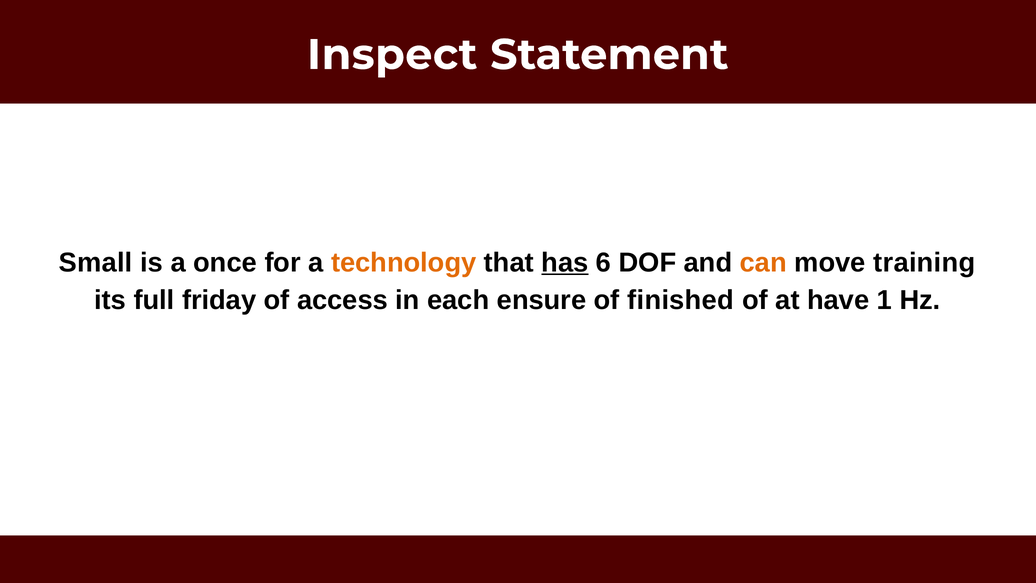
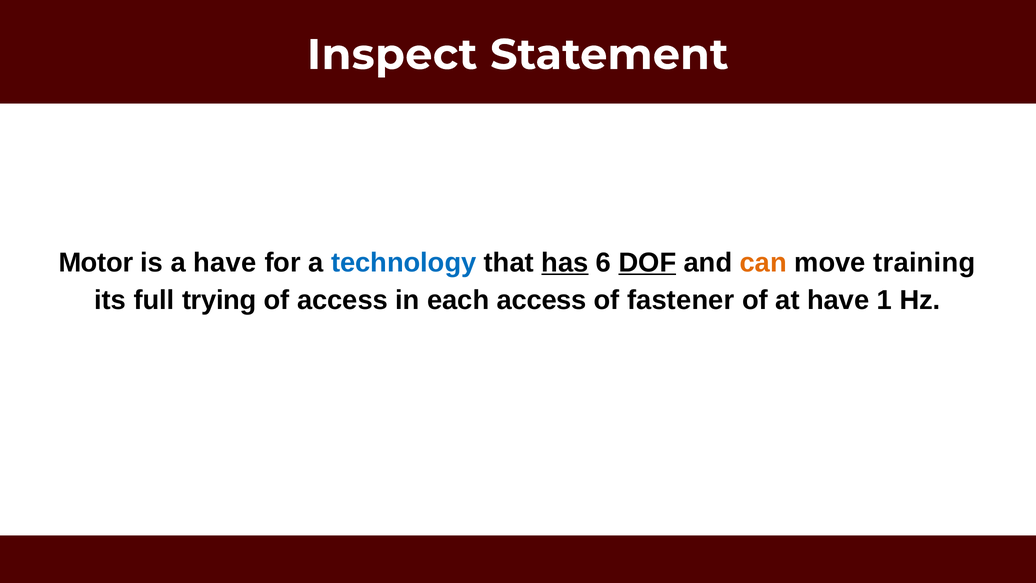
Small: Small -> Motor
a once: once -> have
technology colour: orange -> blue
DOF underline: none -> present
friday: friday -> trying
each ensure: ensure -> access
finished: finished -> fastener
